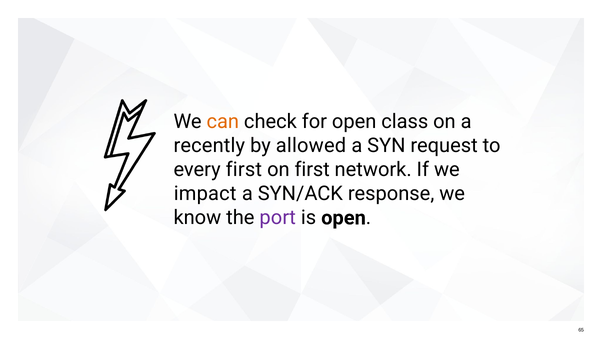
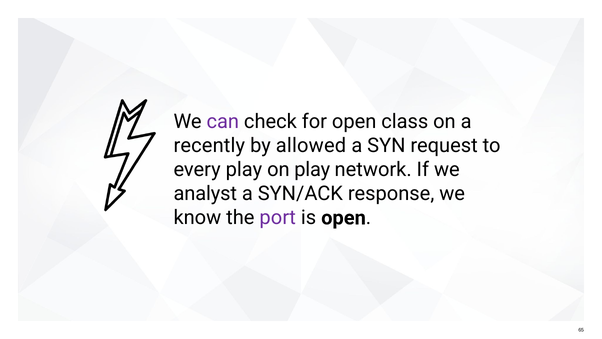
can colour: orange -> purple
every first: first -> play
on first: first -> play
impact: impact -> analyst
